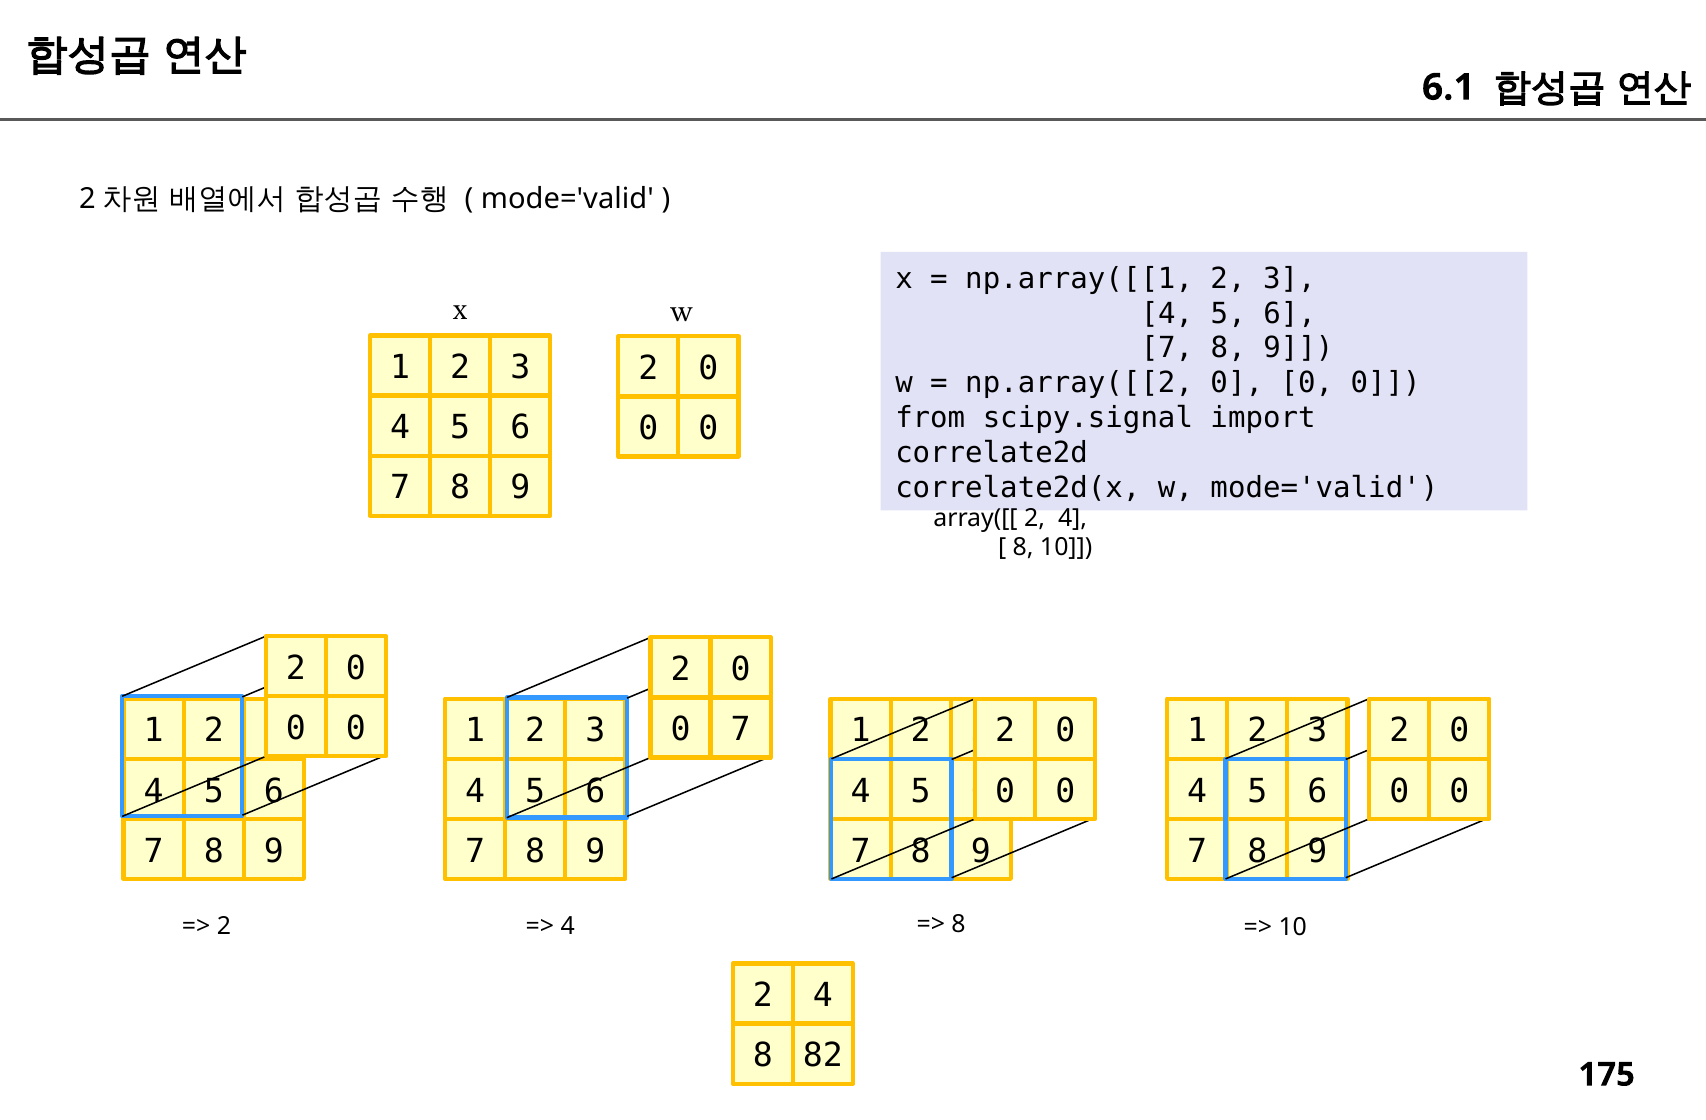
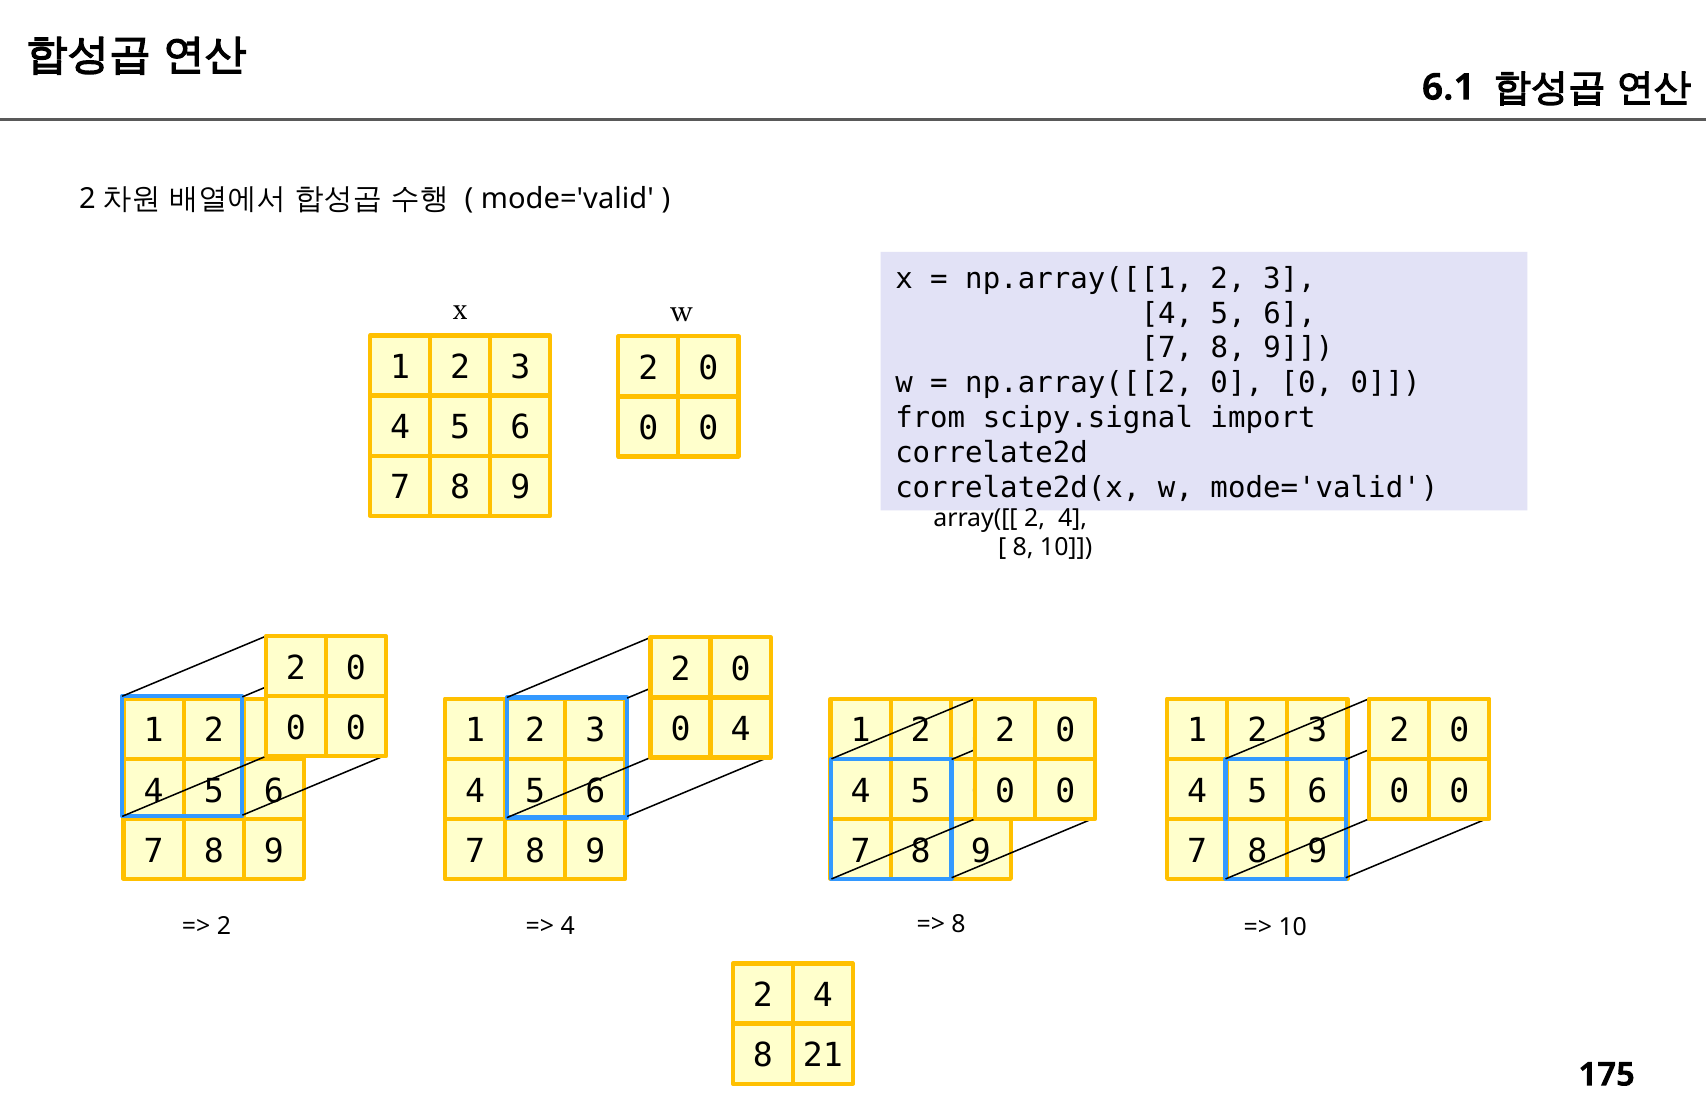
0 7: 7 -> 4
82: 82 -> 21
